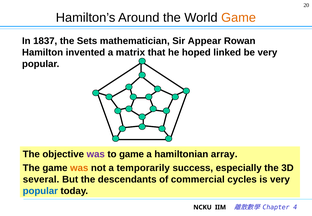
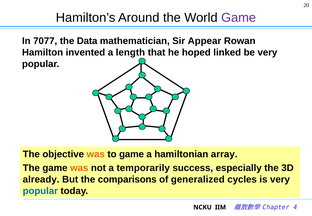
Game at (239, 18) colour: orange -> purple
1837: 1837 -> 7077
Sets: Sets -> Data
matrix: matrix -> length
was at (96, 154) colour: purple -> orange
several: several -> already
descendants: descendants -> comparisons
commercial: commercial -> generalized
